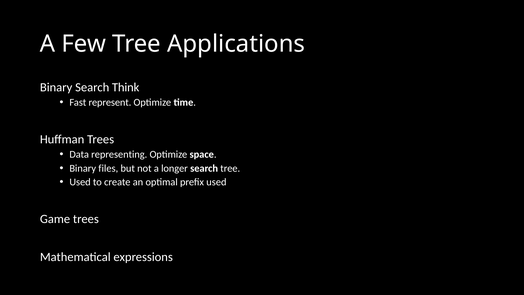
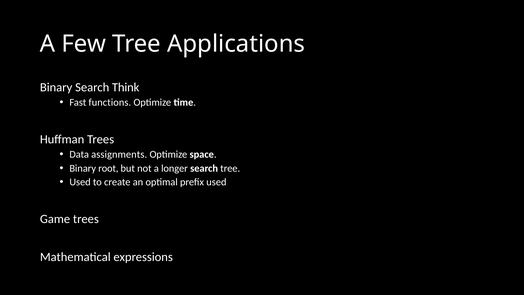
represent: represent -> functions
representing: representing -> assignments
files: files -> root
